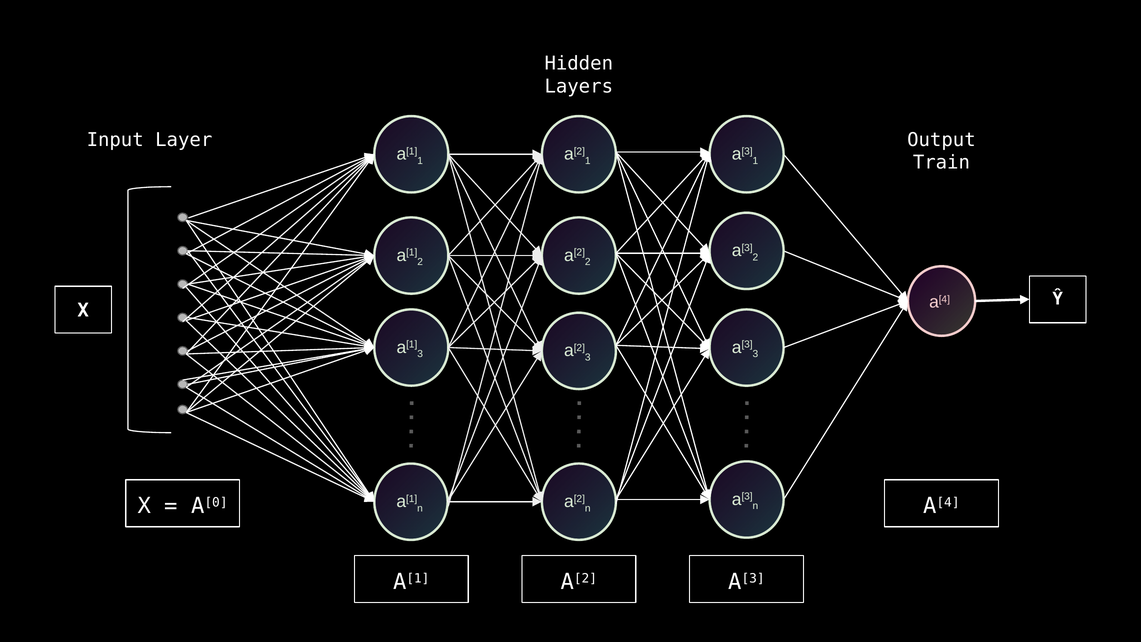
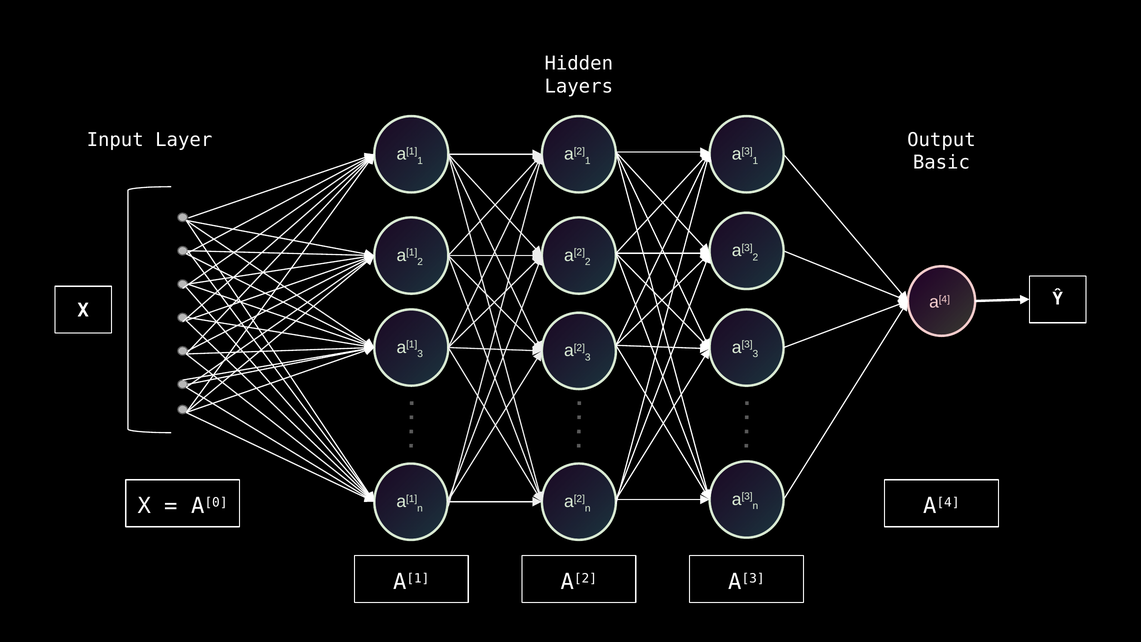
Train: Train -> Basic
